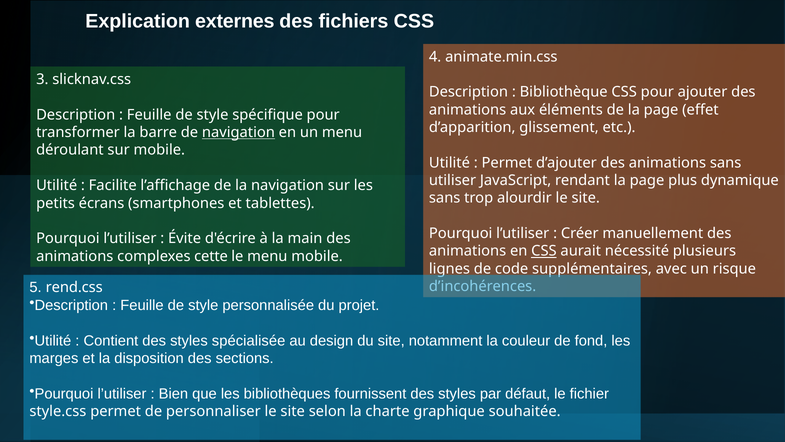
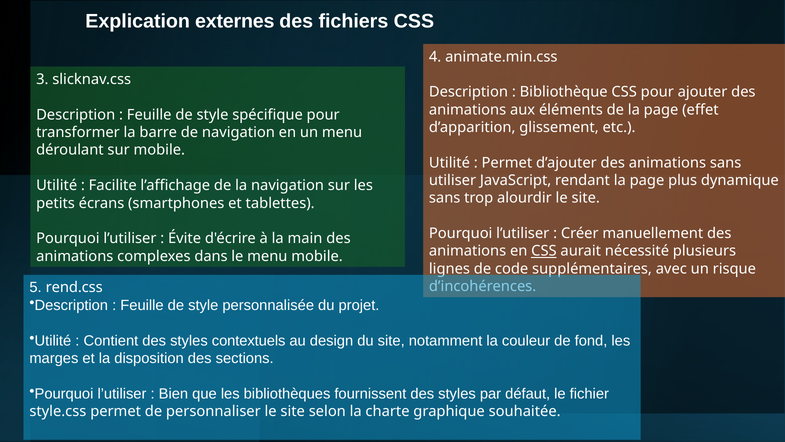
navigation at (238, 132) underline: present -> none
cette: cette -> dans
spécialisée: spécialisée -> contextuels
